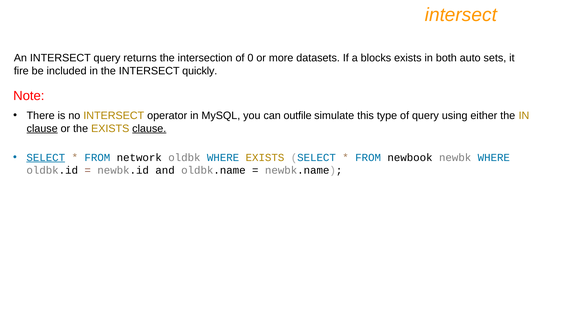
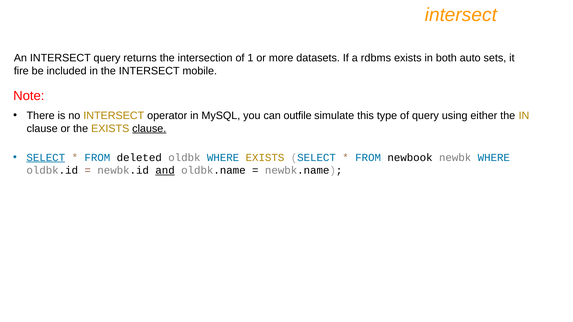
0: 0 -> 1
blocks: blocks -> rdbms
quickly: quickly -> mobile
clause at (42, 129) underline: present -> none
network: network -> deleted
and underline: none -> present
